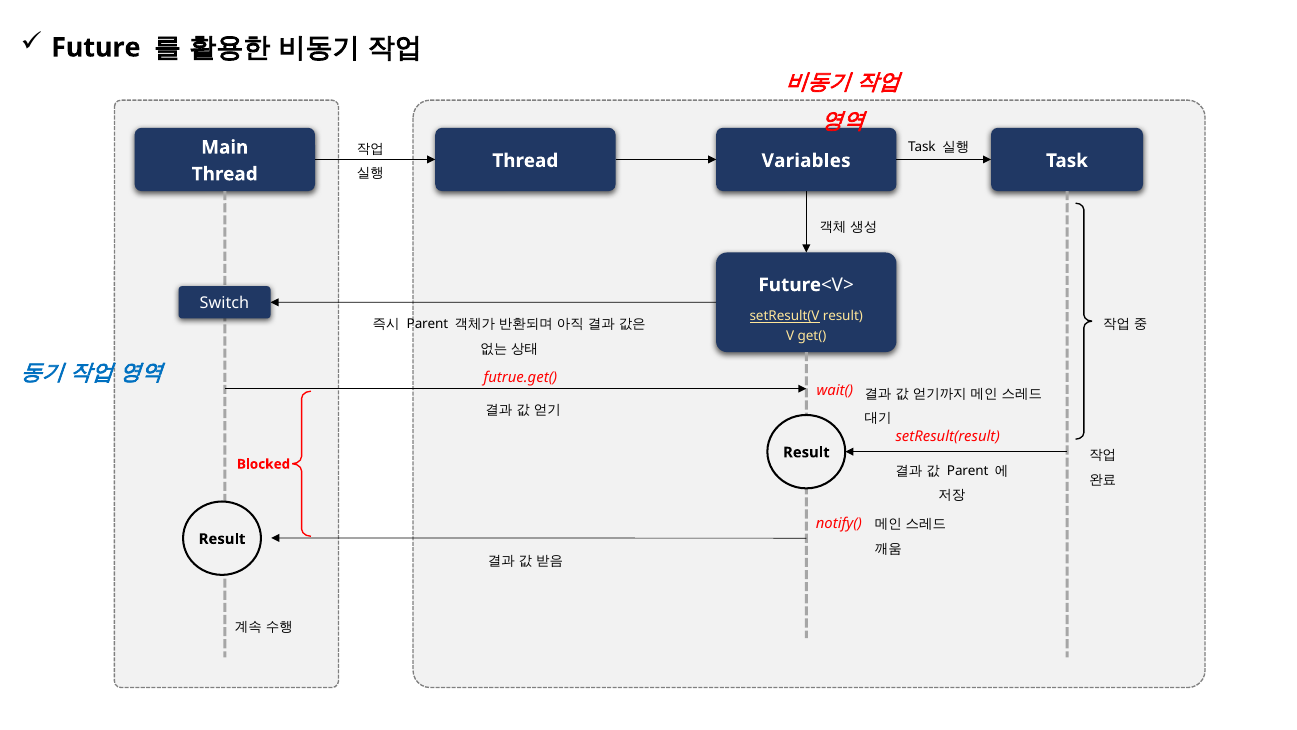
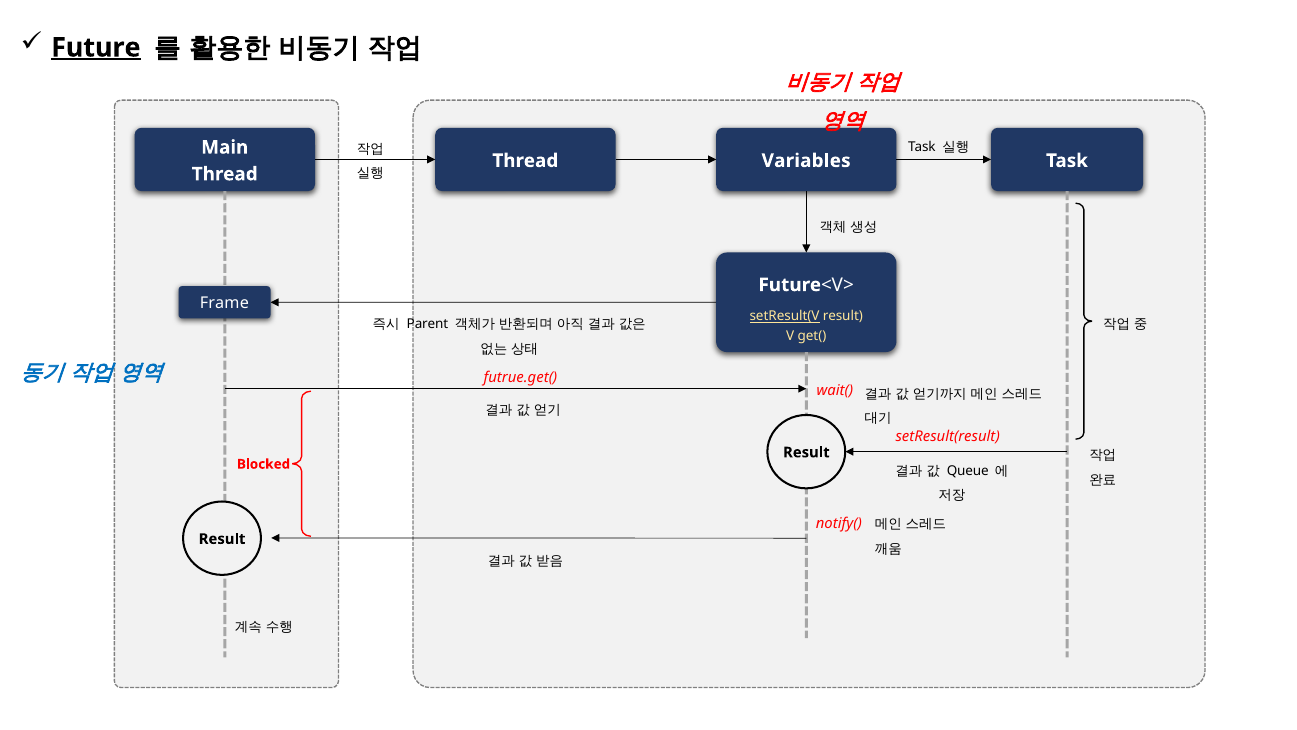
Future underline: none -> present
Switch: Switch -> Frame
Parent at (968, 471): Parent -> Queue
